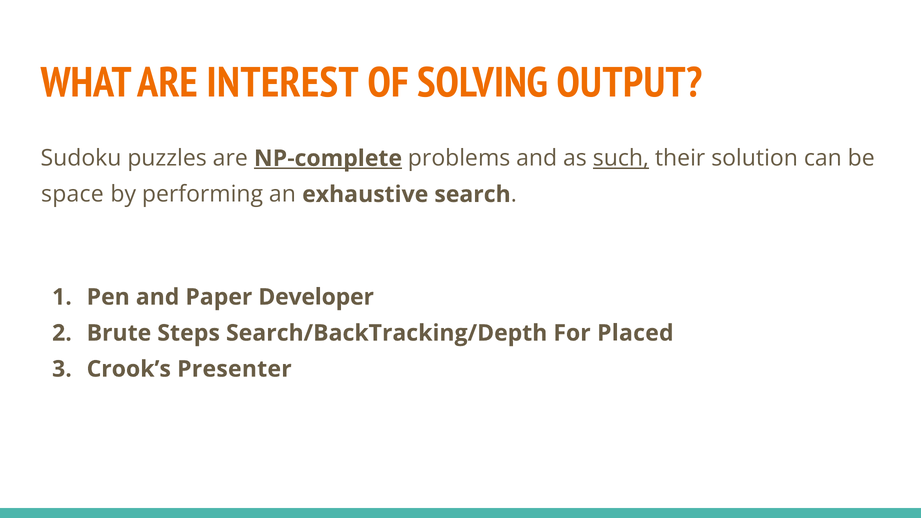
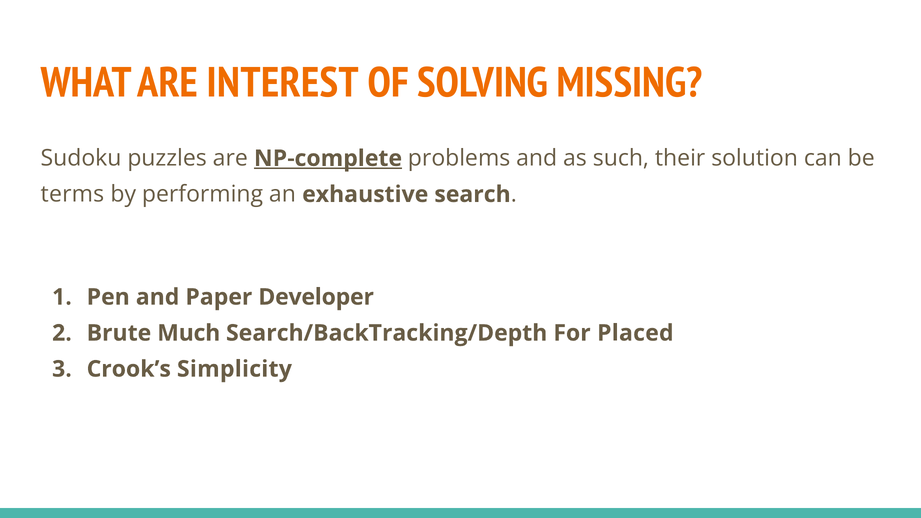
OUTPUT: OUTPUT -> MISSING
such underline: present -> none
space: space -> terms
Steps: Steps -> Much
Presenter: Presenter -> Simplicity
